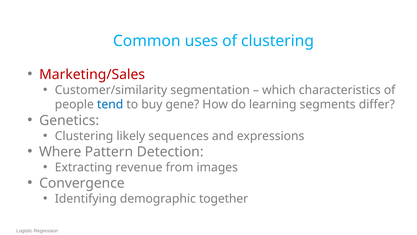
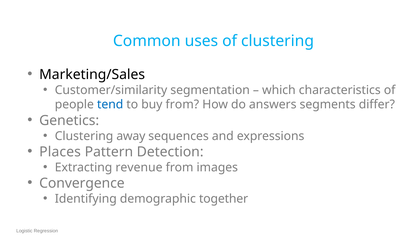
Marketing/Sales colour: red -> black
buy gene: gene -> from
learning: learning -> answers
likely: likely -> away
Where: Where -> Places
